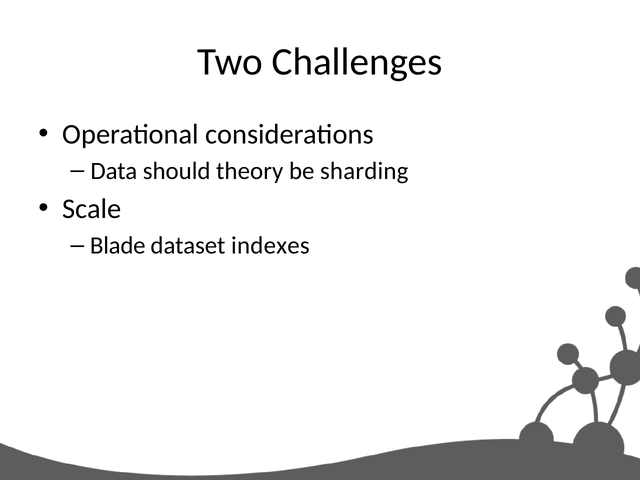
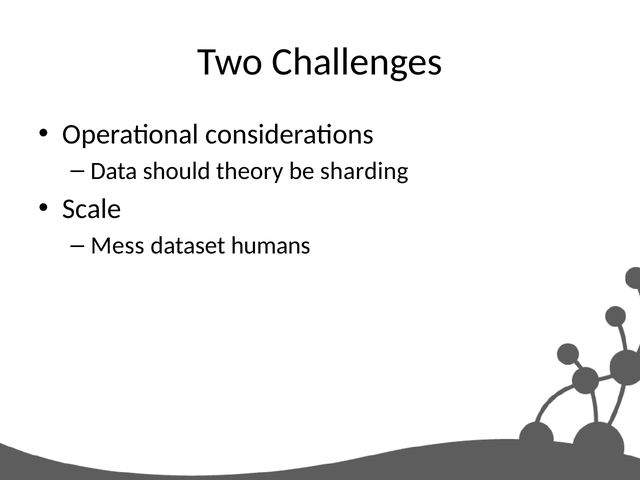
Blade: Blade -> Mess
indexes: indexes -> humans
